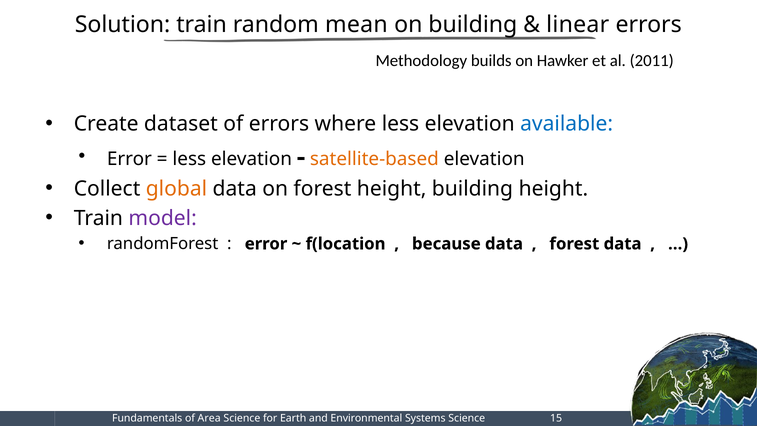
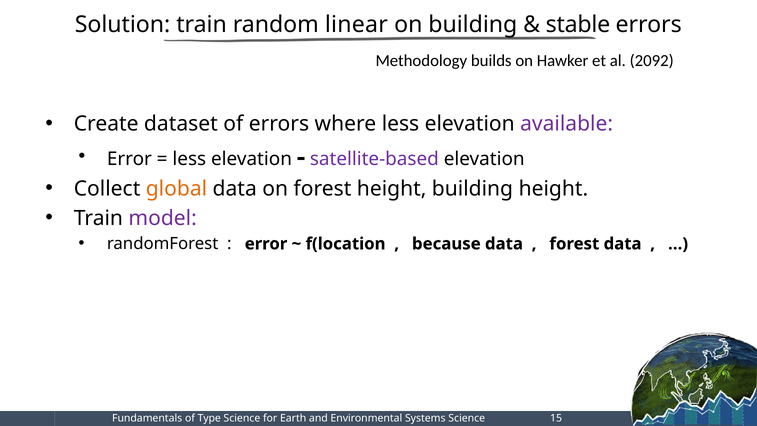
mean: mean -> linear
linear: linear -> stable
2011: 2011 -> 2092
available colour: blue -> purple
satellite-based colour: orange -> purple
Area: Area -> Type
